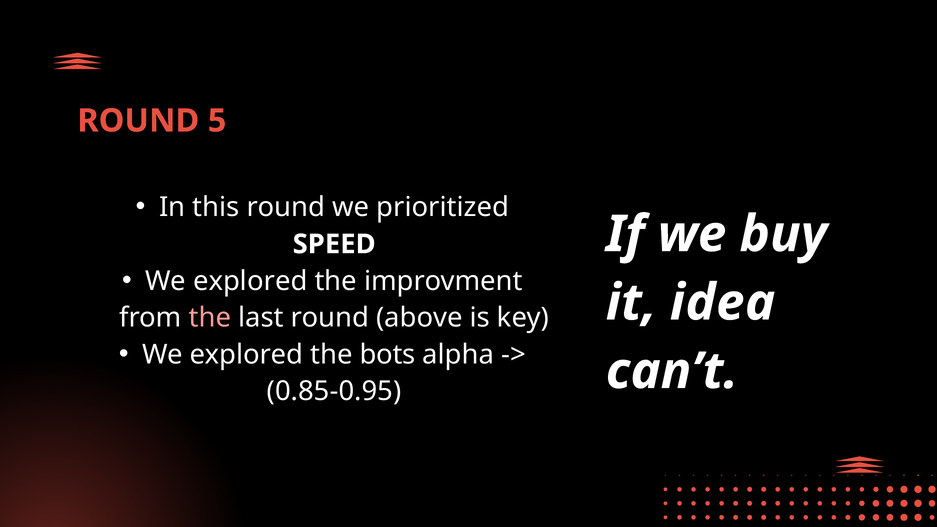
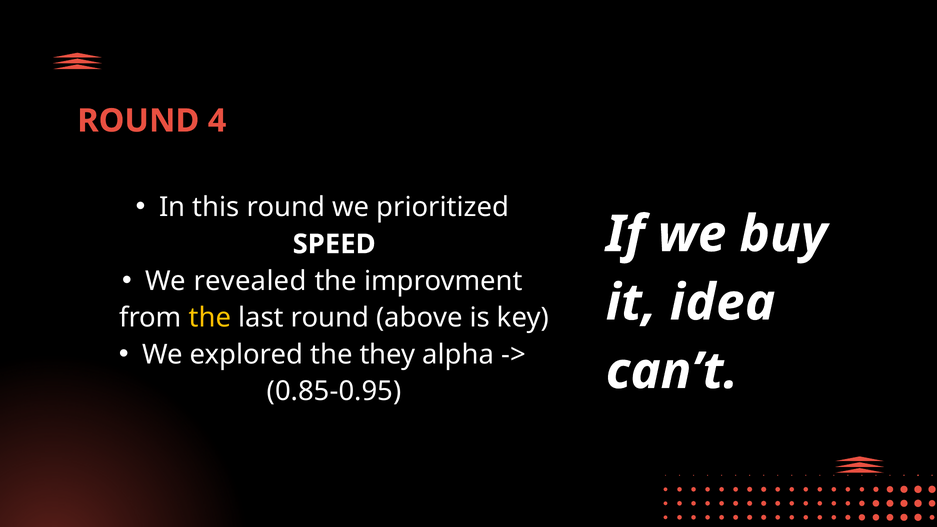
5: 5 -> 4
explored at (250, 281): explored -> revealed
the at (210, 318) colour: pink -> yellow
bots: bots -> they
